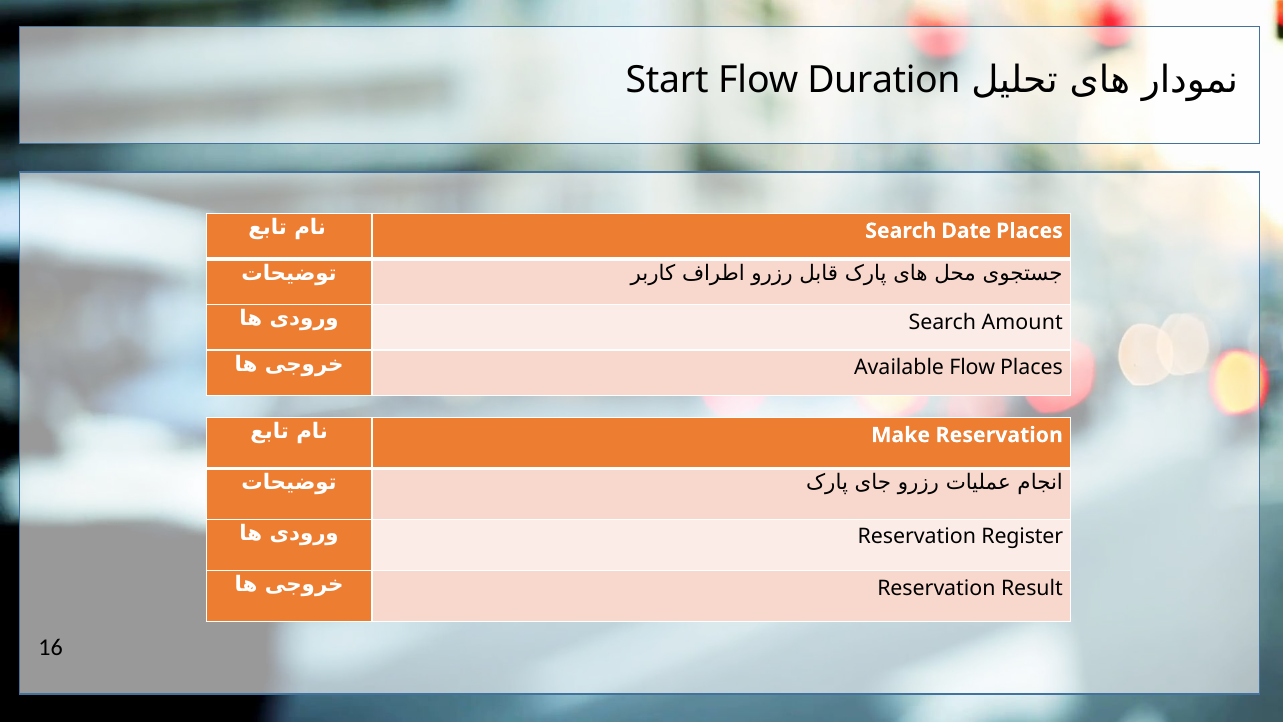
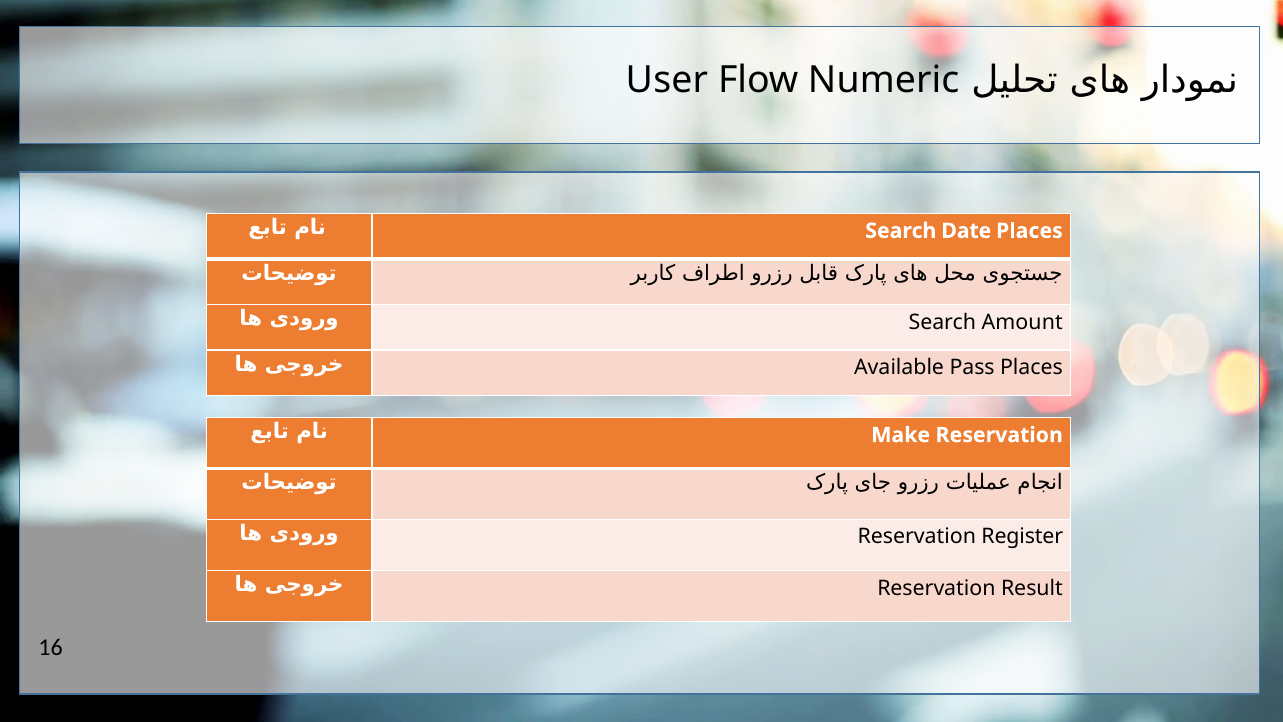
Start: Start -> User
Duration: Duration -> Numeric
Available Flow: Flow -> Pass
